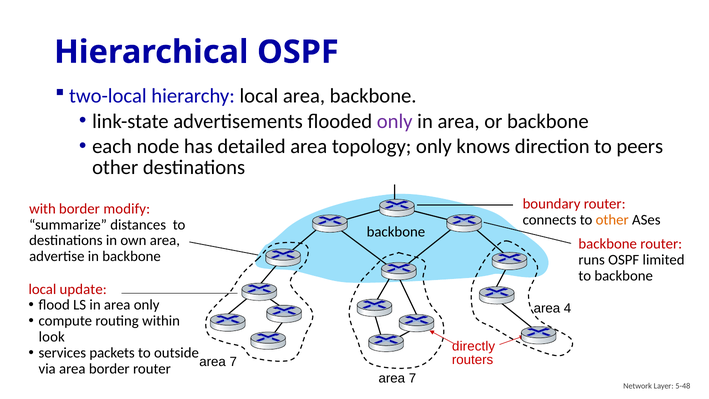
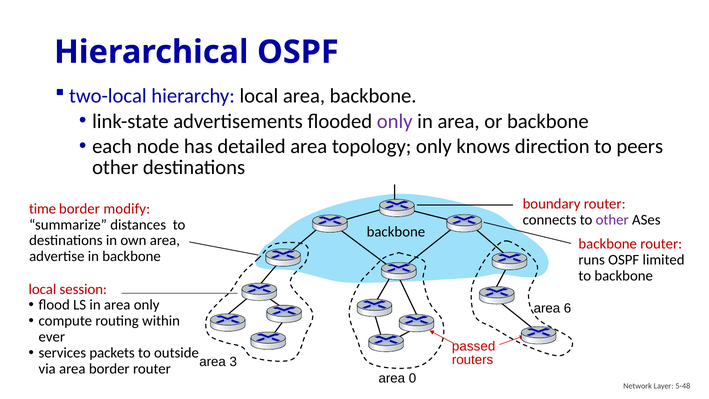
with: with -> time
other at (612, 220) colour: orange -> purple
update: update -> session
4: 4 -> 6
look: look -> ever
directly: directly -> passed
7 at (233, 362): 7 -> 3
7 at (412, 378): 7 -> 0
